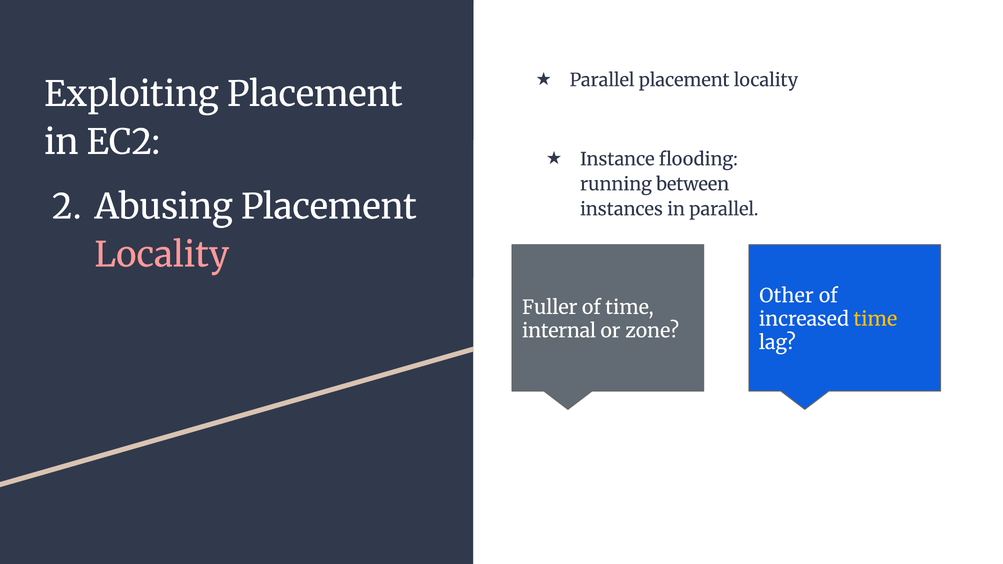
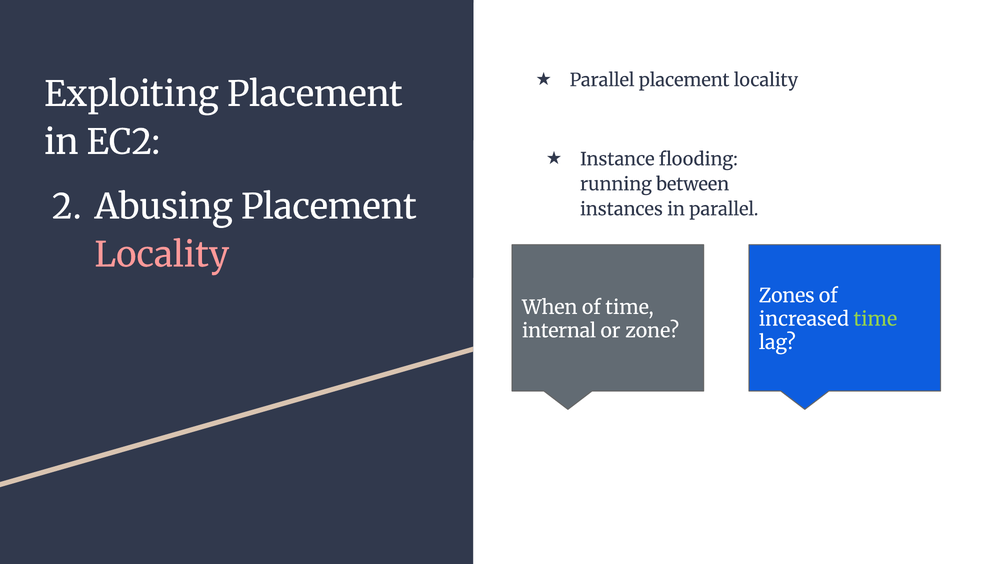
Other: Other -> Zones
Fuller: Fuller -> When
time at (875, 319) colour: yellow -> light green
